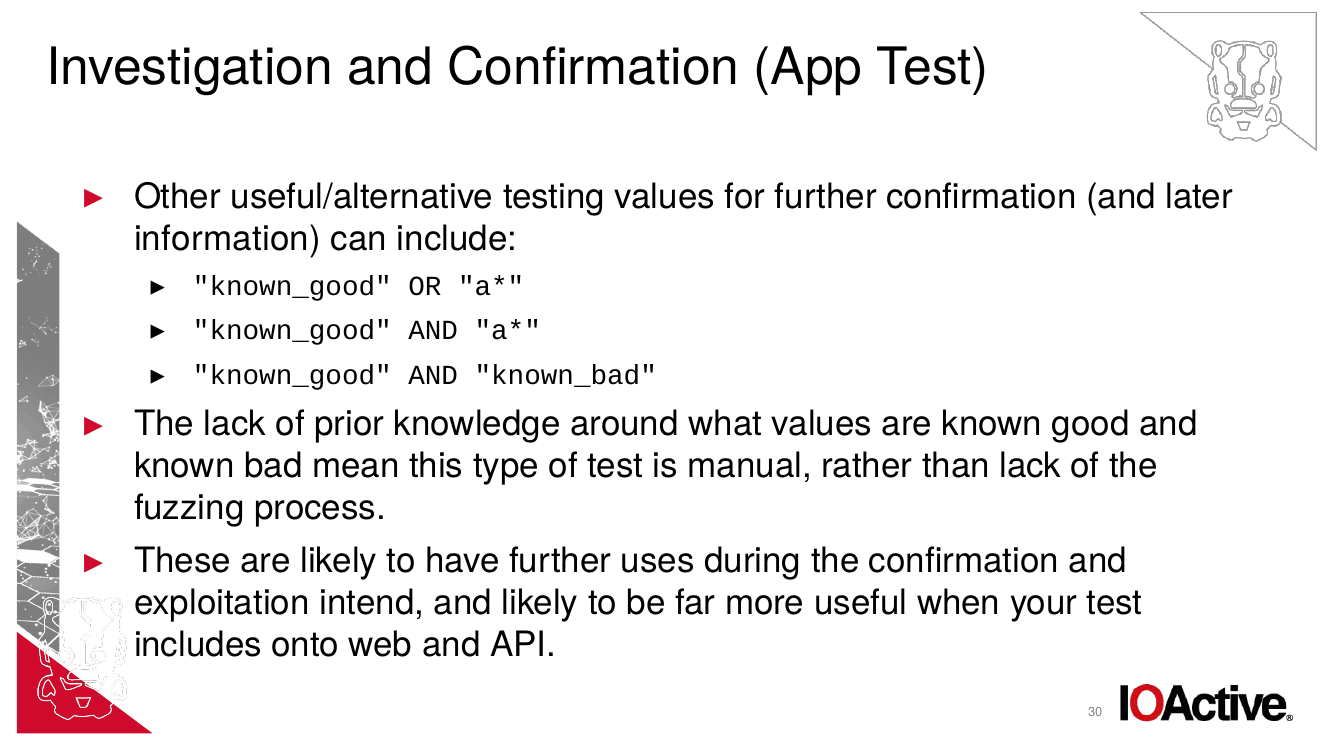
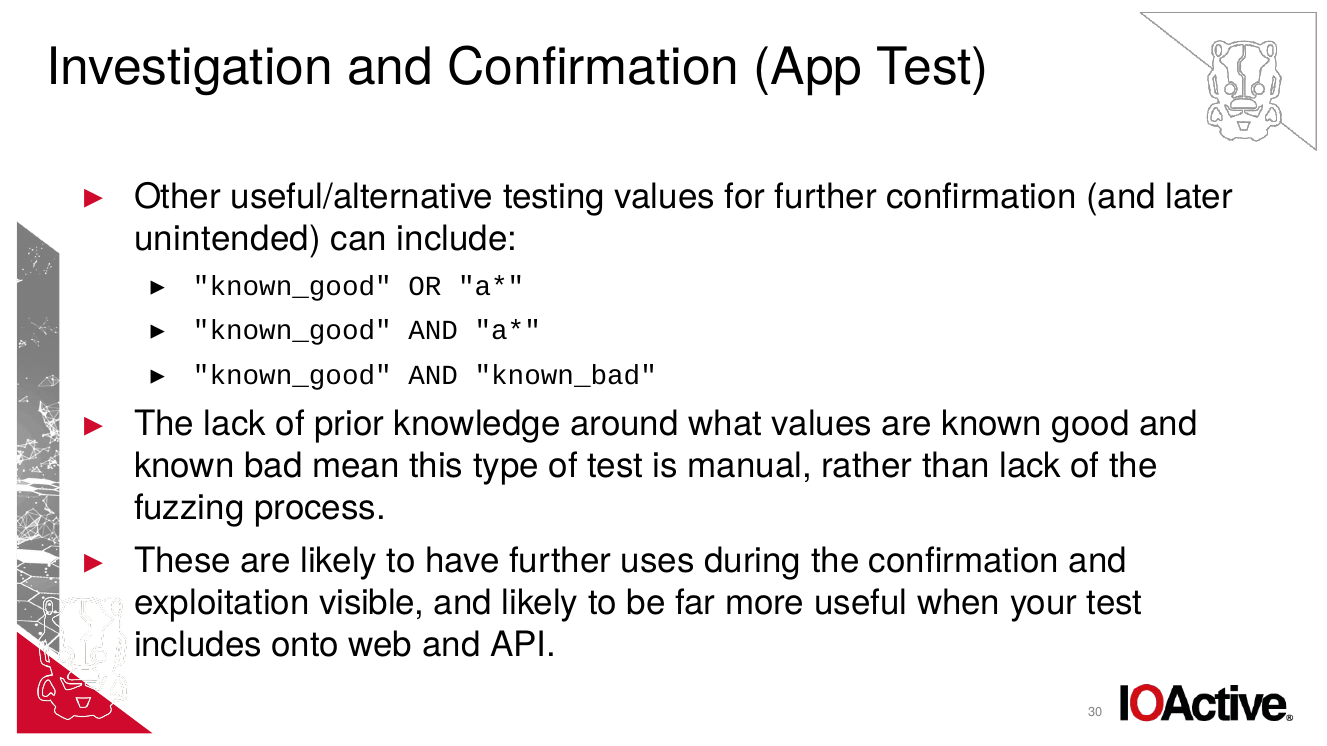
information: information -> unintended
intend: intend -> visible
